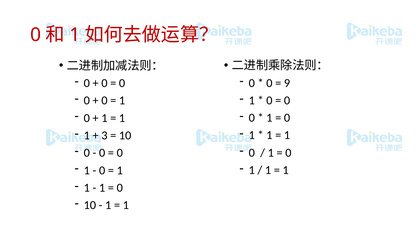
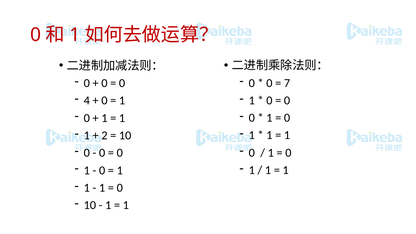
9: 9 -> 7
0 at (87, 101): 0 -> 4
3: 3 -> 2
